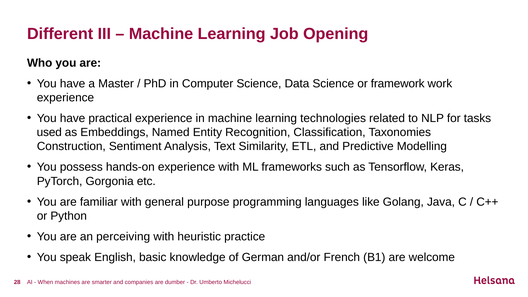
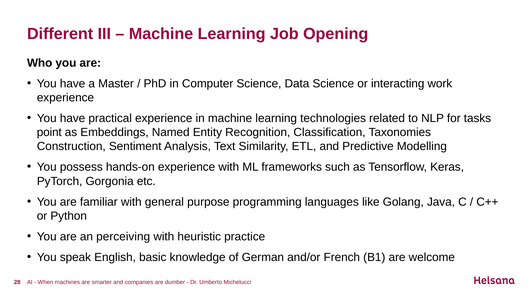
framework: framework -> interacting
used: used -> point
